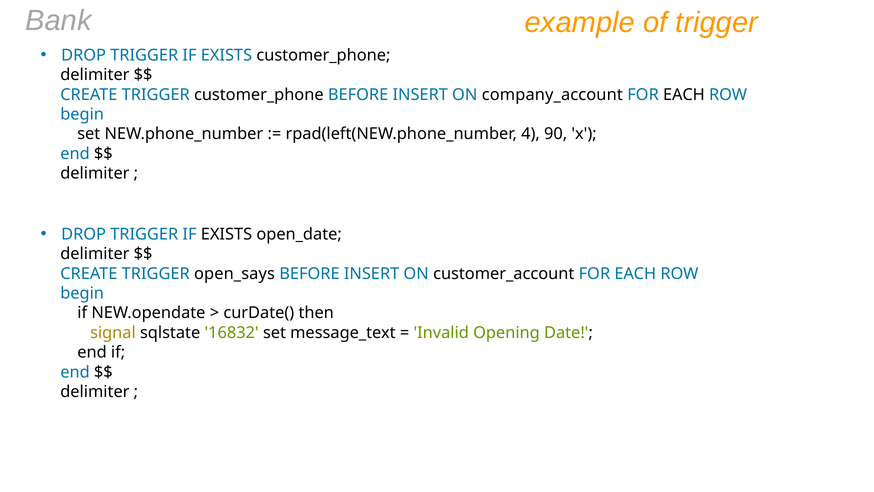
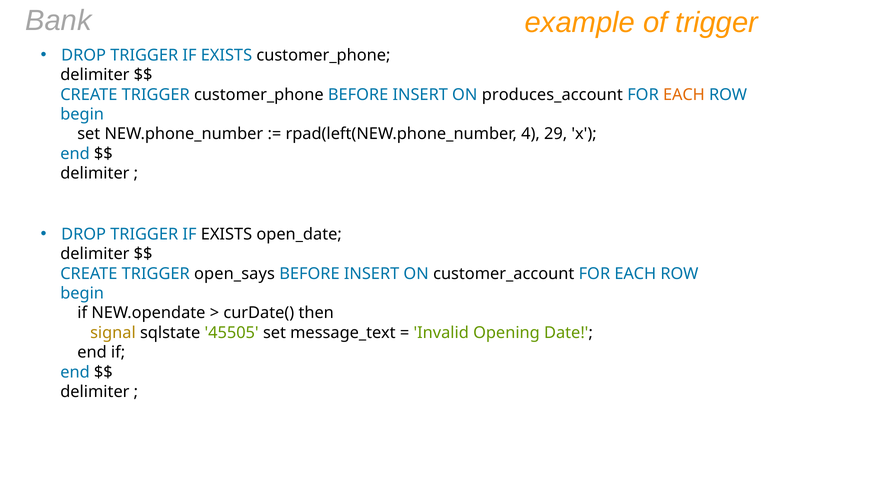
company_account: company_account -> produces_account
EACH at (684, 95) colour: black -> orange
90: 90 -> 29
16832: 16832 -> 45505
